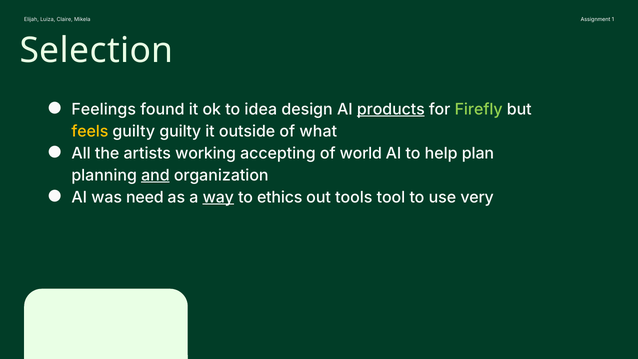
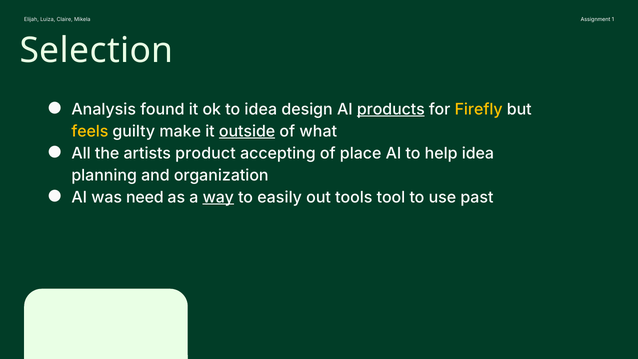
Feelings: Feelings -> Analysis
Firefly colour: light green -> yellow
guilty guilty: guilty -> make
outside underline: none -> present
working: working -> product
world: world -> place
help plan: plan -> idea
and underline: present -> none
ethics: ethics -> easily
very: very -> past
